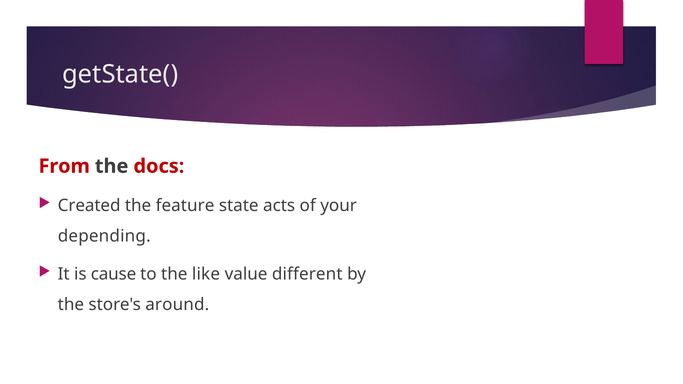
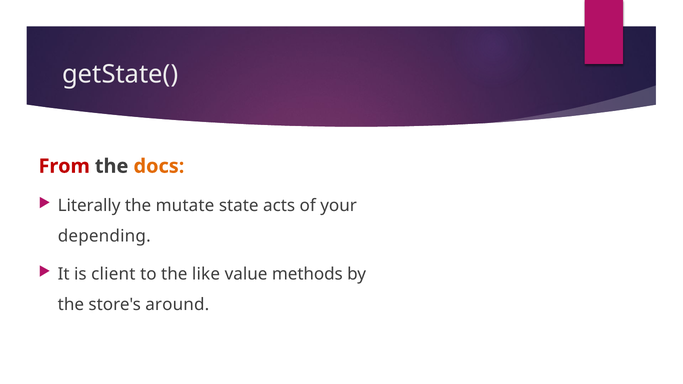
docs colour: red -> orange
Created: Created -> Literally
feature: feature -> mutate
cause: cause -> client
different: different -> methods
